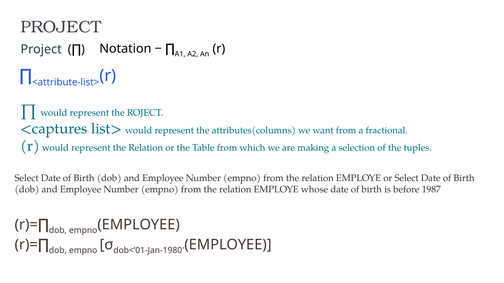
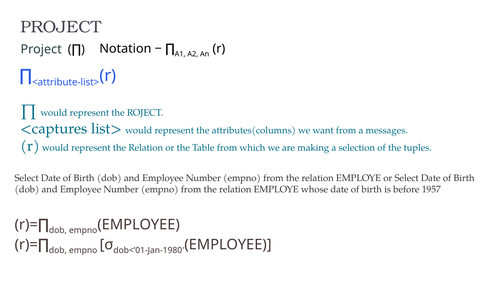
fractional: fractional -> messages
1987: 1987 -> 1957
